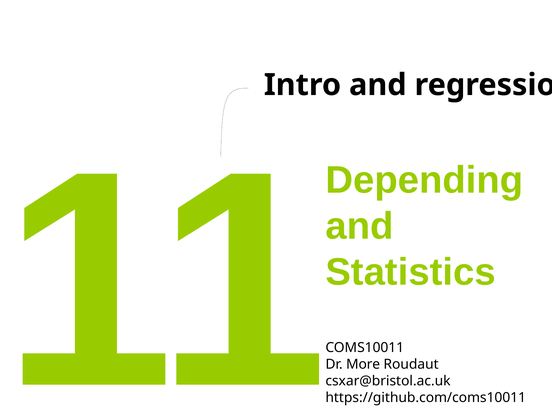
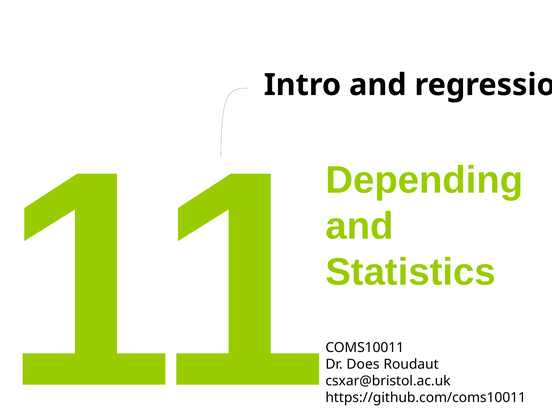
More: More -> Does
